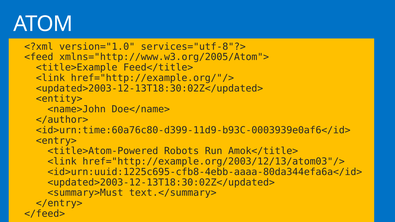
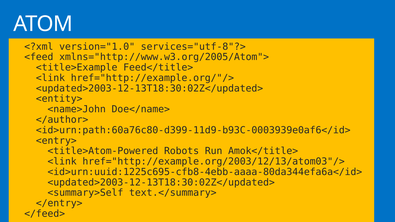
<id>urn:time:60a76c80-d399-11d9-b93C-0003939e0af6</id>: <id>urn:time:60a76c80-d399-11d9-b93C-0003939e0af6</id> -> <id>urn:path:60a76c80-d399-11d9-b93C-0003939e0af6</id>
<summary>Must: <summary>Must -> <summary>Self
